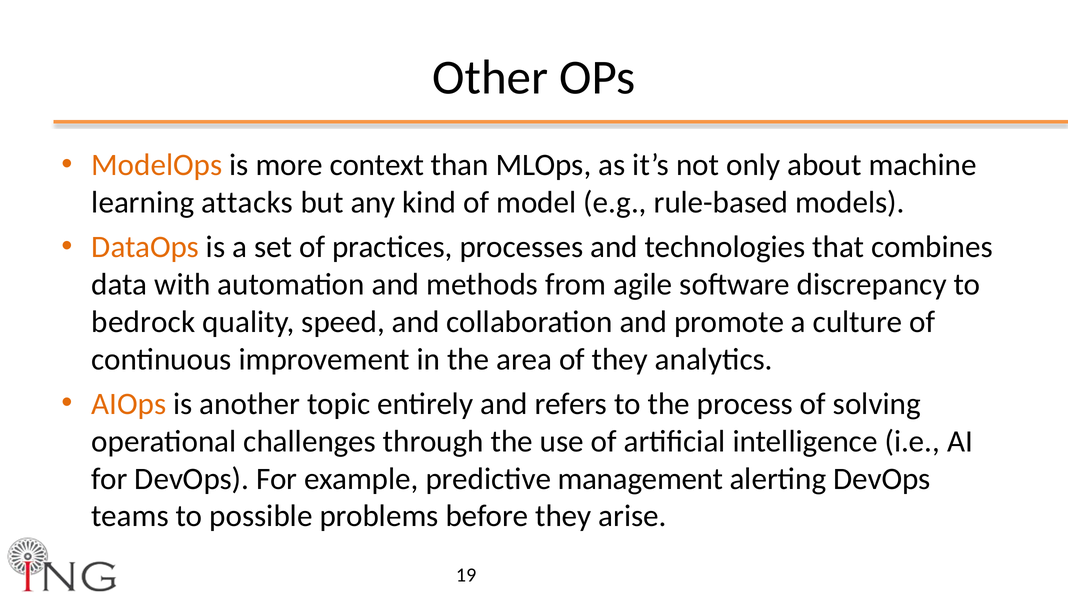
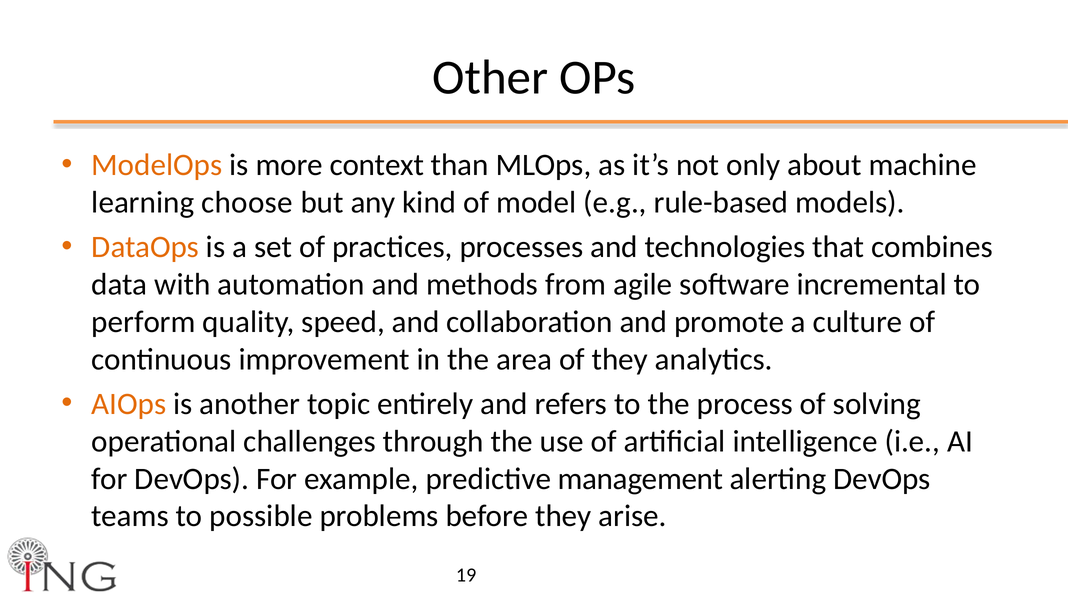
attacks: attacks -> choose
discrepancy: discrepancy -> incremental
bedrock: bedrock -> perform
